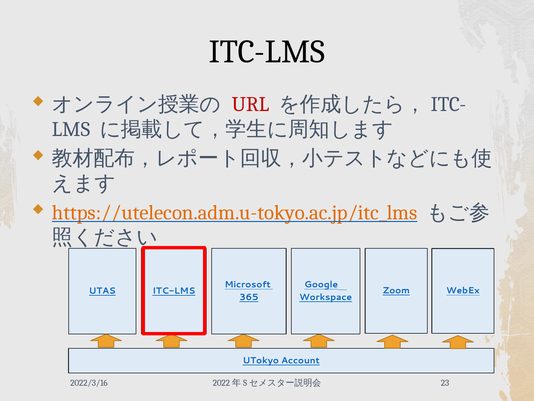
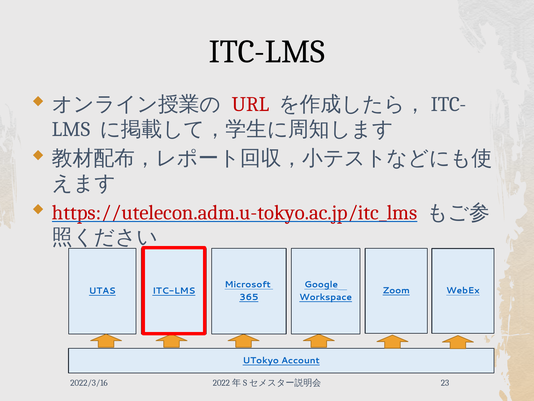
https://utelecon.adm.u-tokyo.ac.jp/itc_lms colour: orange -> red
